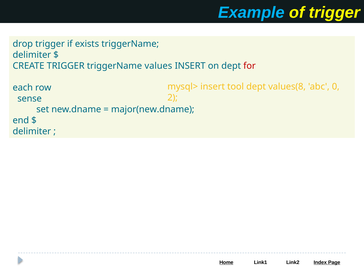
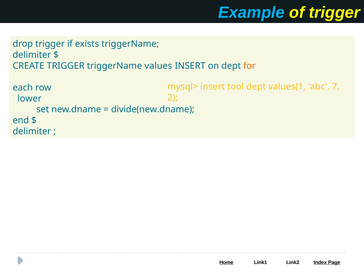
for colour: red -> orange
values(8: values(8 -> values(1
0: 0 -> 7
sense: sense -> lower
major(new.dname: major(new.dname -> divide(new.dname
